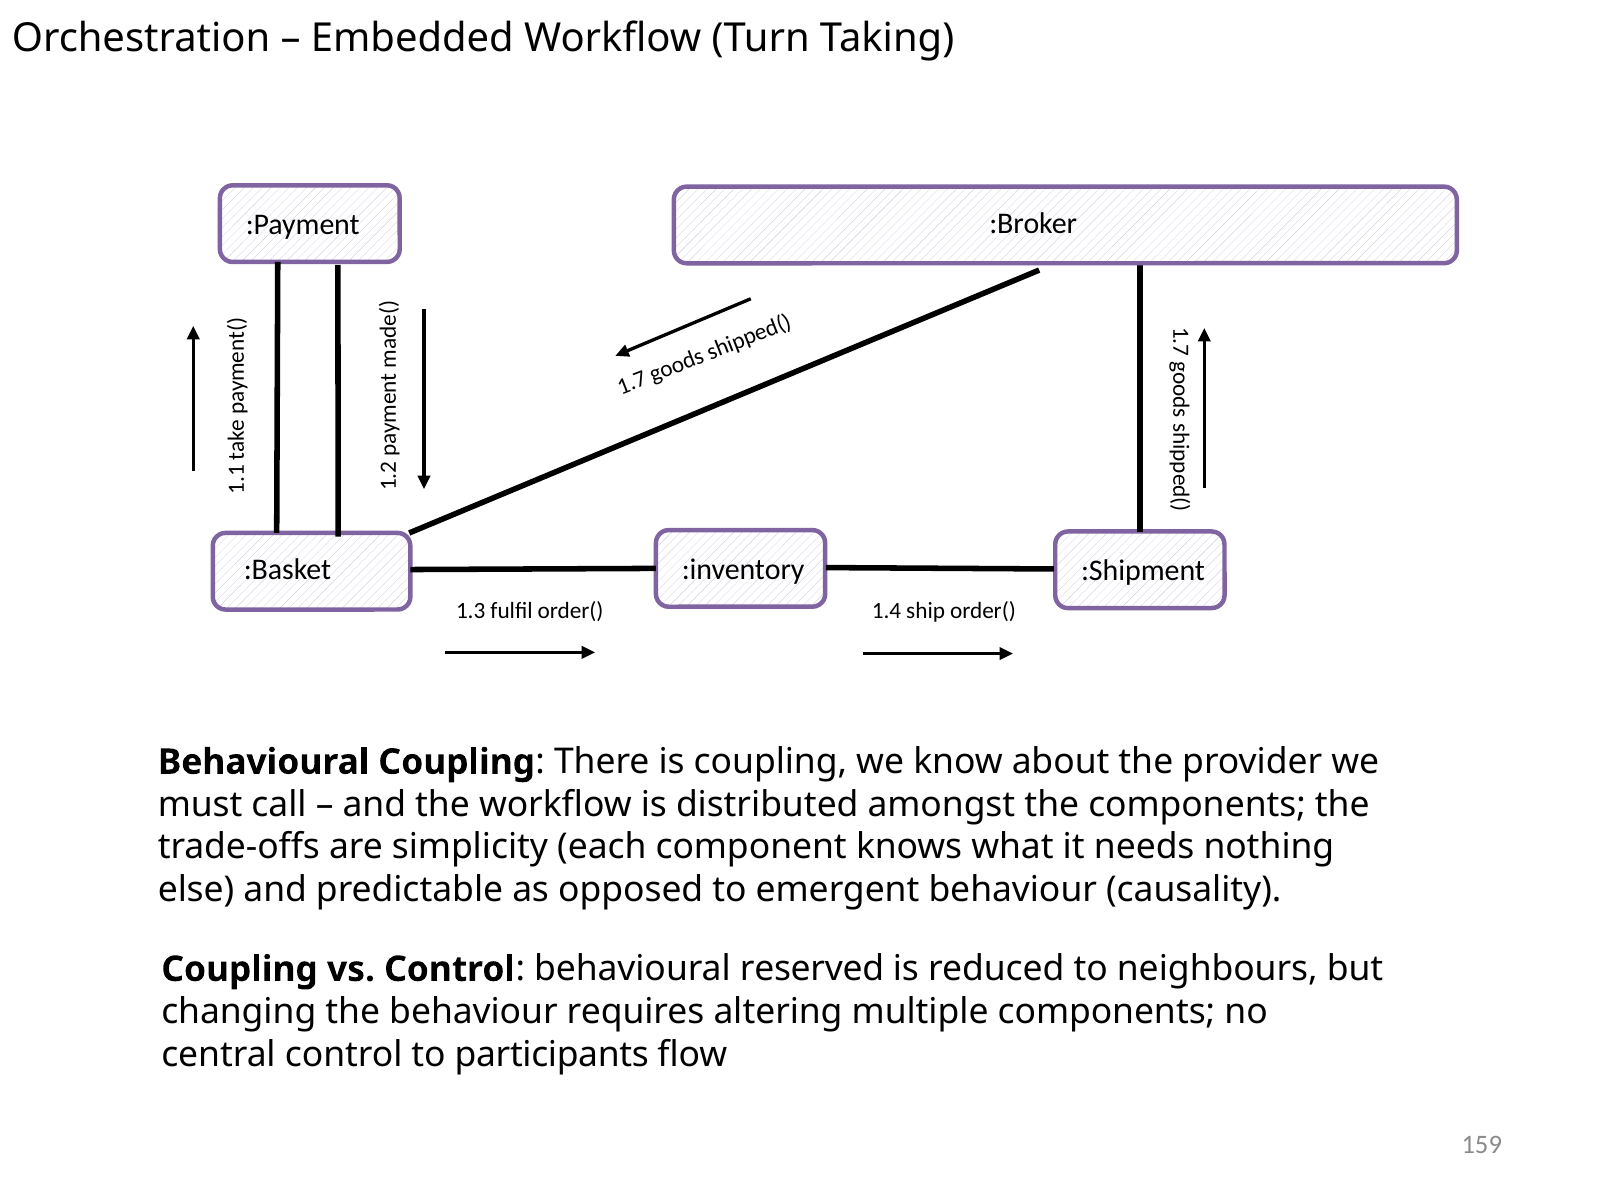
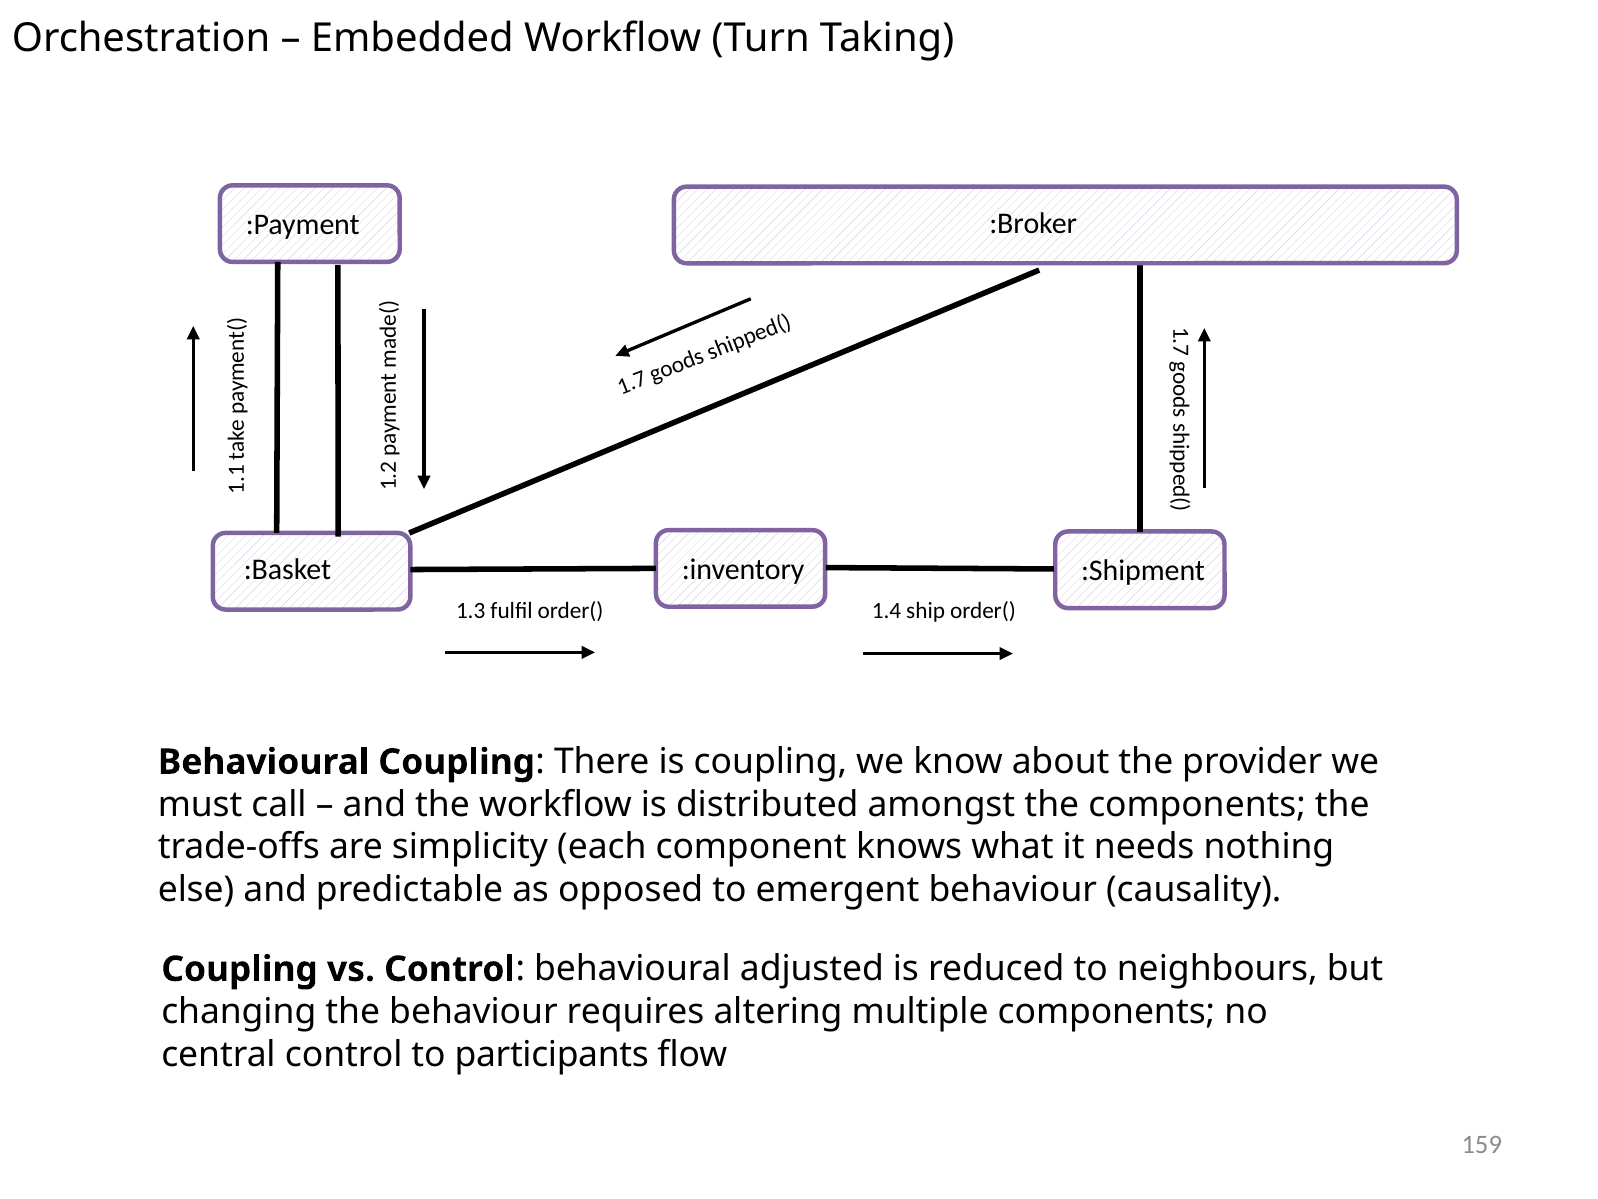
reserved: reserved -> adjusted
